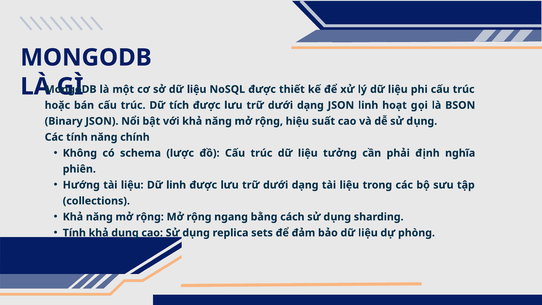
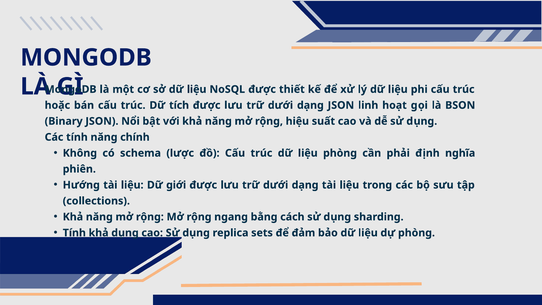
liệu tưởng: tưởng -> phòng
Dữ linh: linh -> giới
